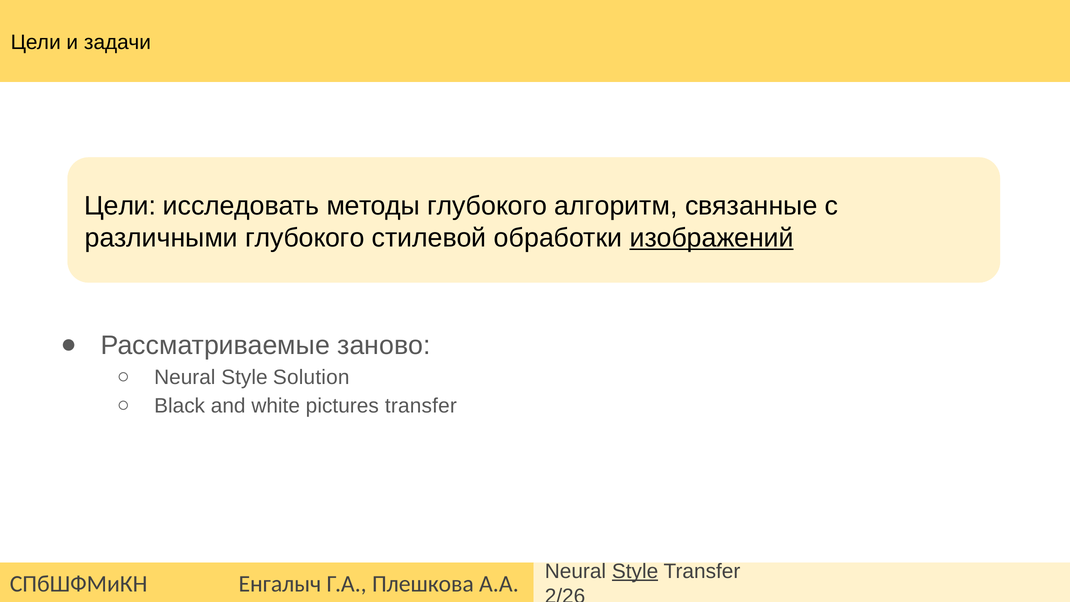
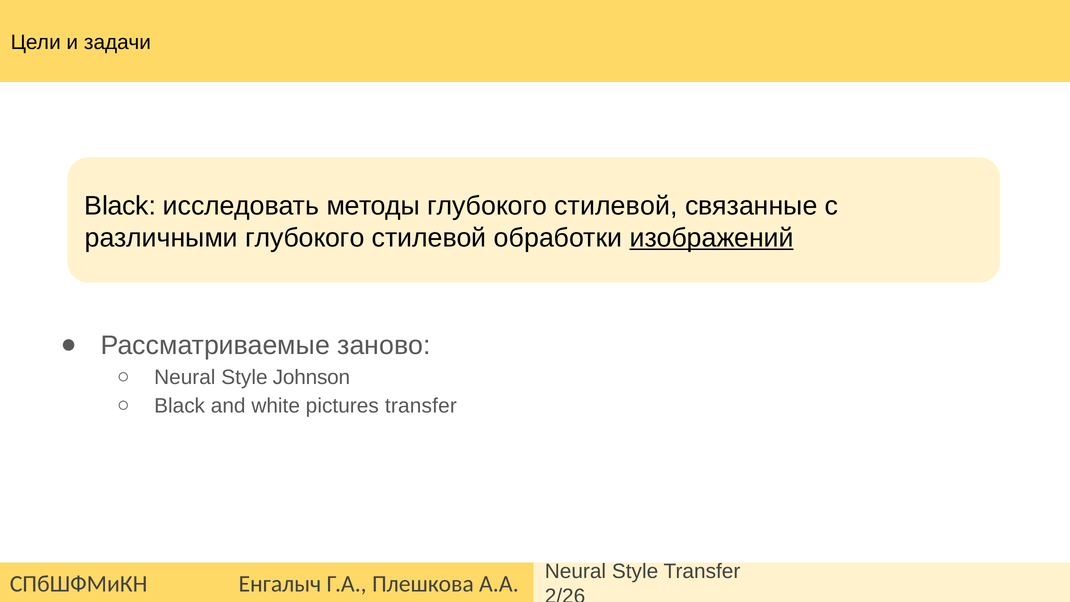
Цели at (120, 206): Цели -> Black
методы глубокого алгоритм: алгоритм -> стилевой
Solution: Solution -> Johnson
Style at (635, 571) underline: present -> none
